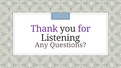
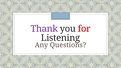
for colour: purple -> red
